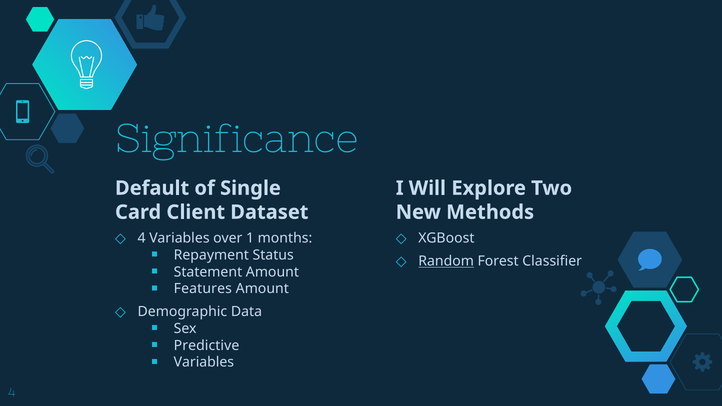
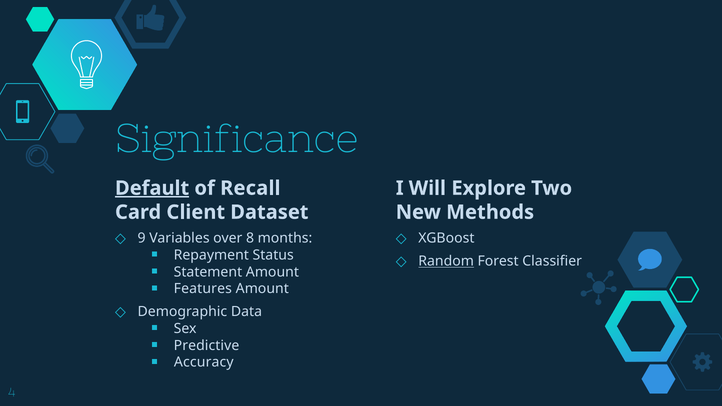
Default underline: none -> present
Single: Single -> Recall
4 at (142, 238): 4 -> 9
1: 1 -> 8
Variables at (204, 362): Variables -> Accuracy
